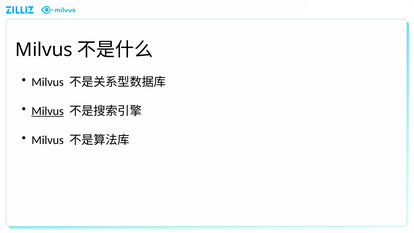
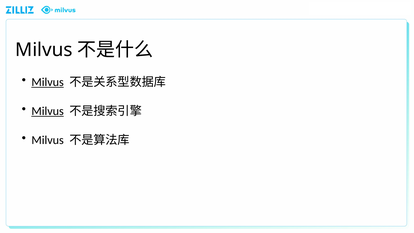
Milvus at (48, 82) underline: none -> present
